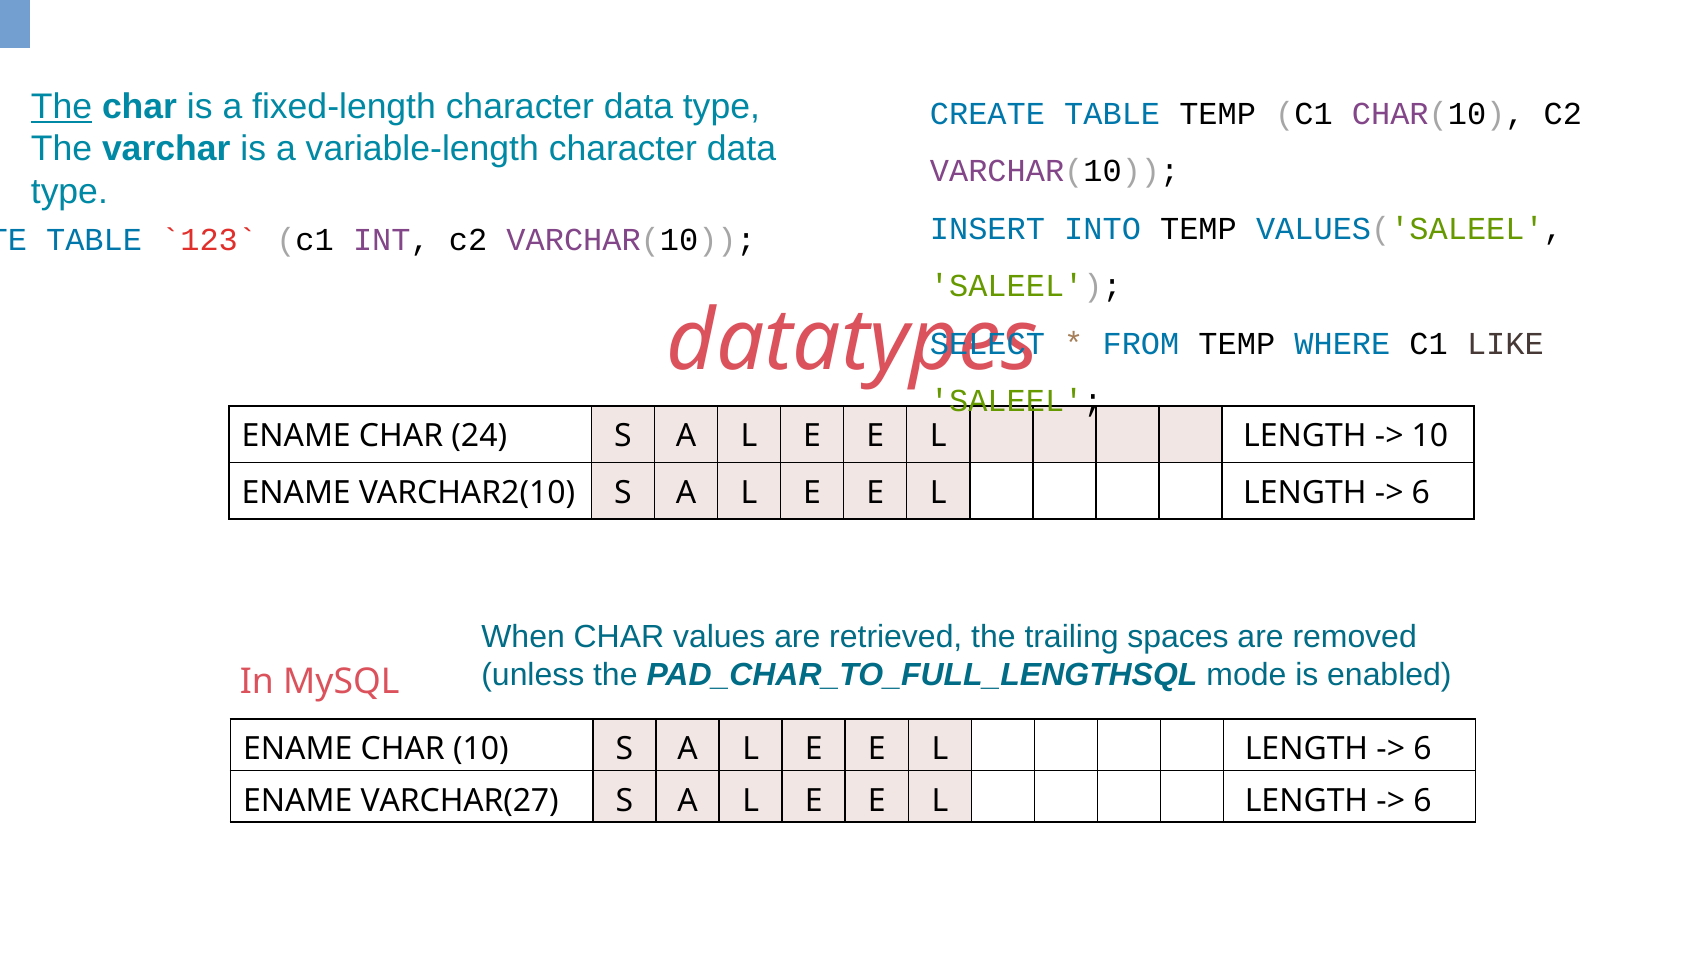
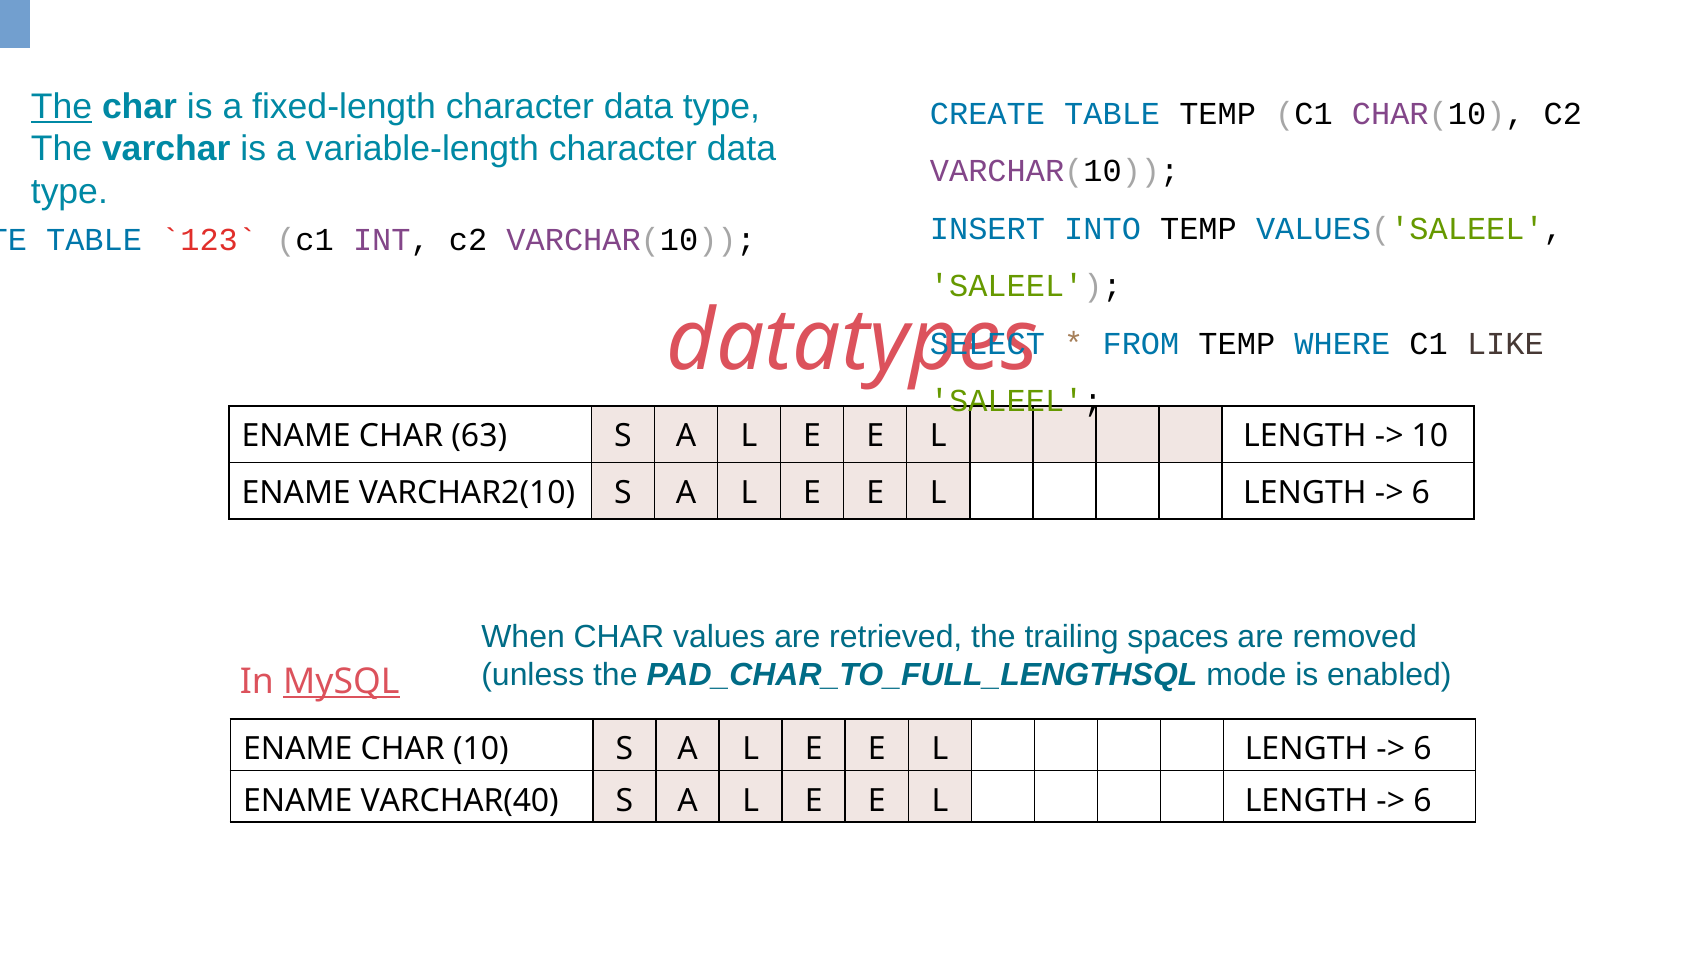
24: 24 -> 63
MySQL underline: none -> present
VARCHAR(27: VARCHAR(27 -> VARCHAR(40
